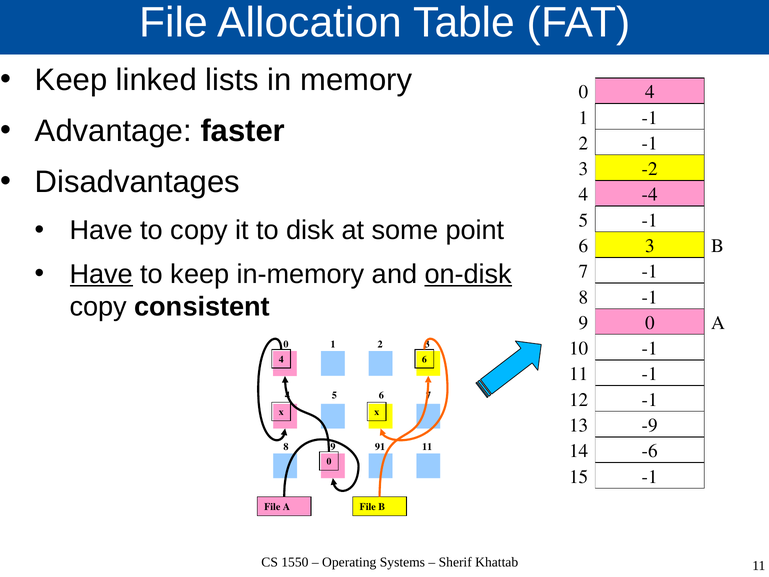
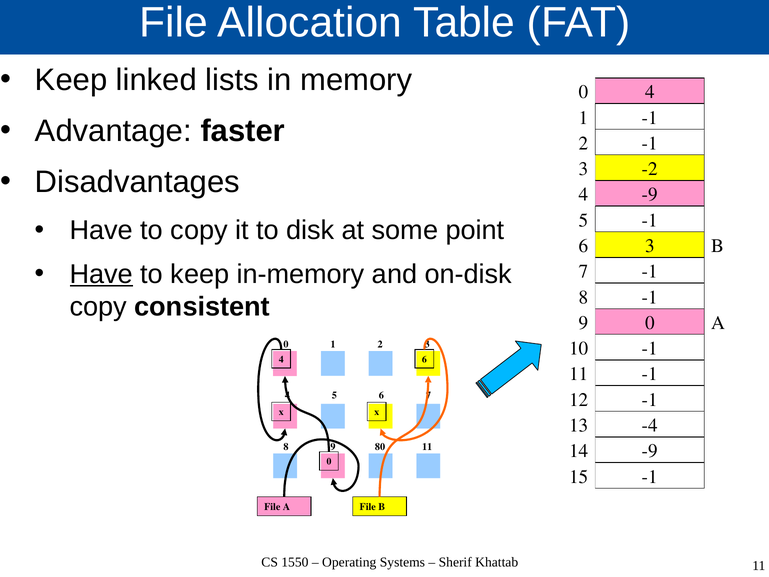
-4 at (650, 195): -4 -> -9
on-disk underline: present -> none
-9: -9 -> -4
91: 91 -> 80
-6 at (650, 451): -6 -> -9
